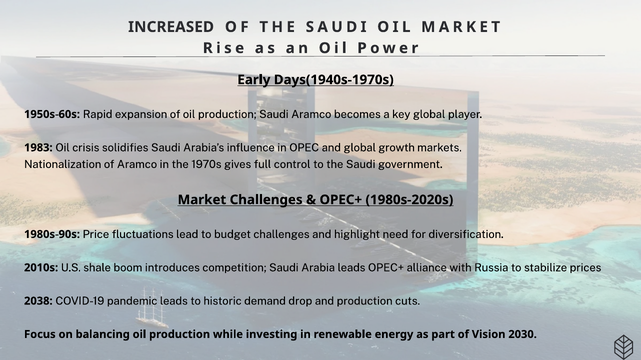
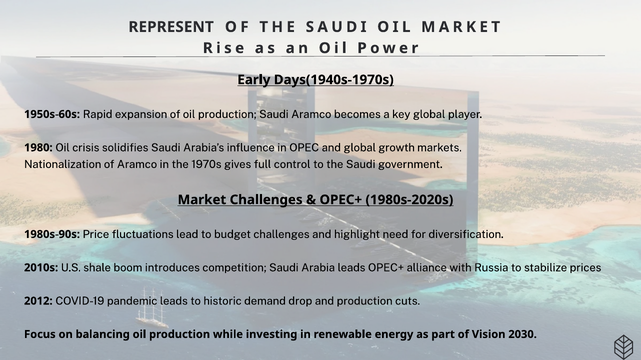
INCREASED: INCREASED -> REPRESENT
1983: 1983 -> 1980
2038: 2038 -> 2012
